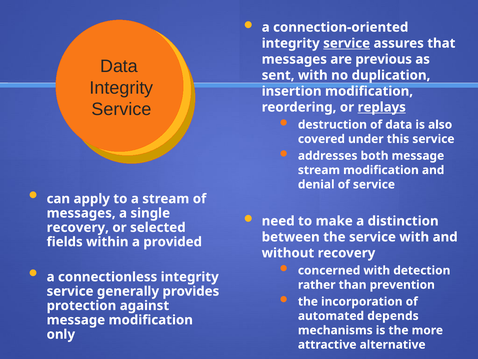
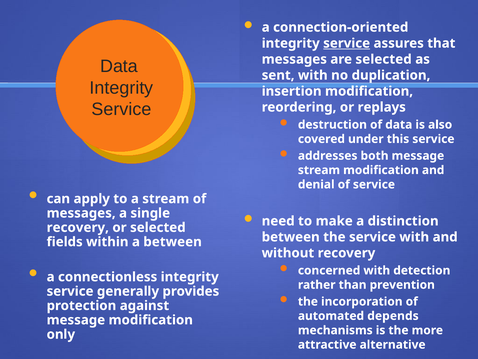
are previous: previous -> selected
replays underline: present -> none
a provided: provided -> between
